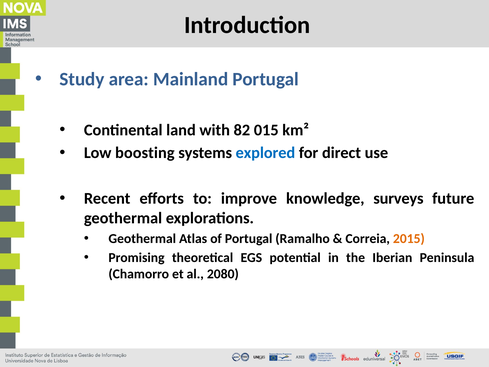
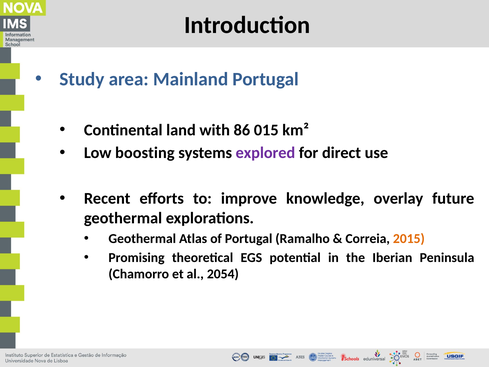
82: 82 -> 86
explored colour: blue -> purple
surveys: surveys -> overlay
2080: 2080 -> 2054
